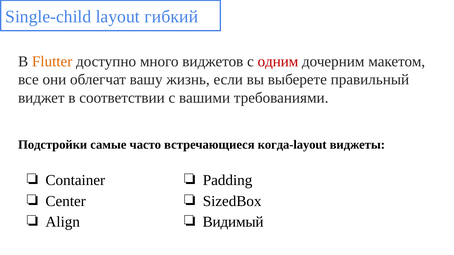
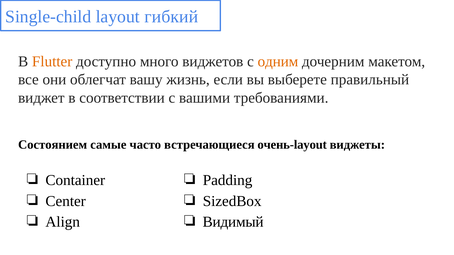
одним colour: red -> orange
Подстройки: Подстройки -> Состоянием
когда-layout: когда-layout -> очень-layout
